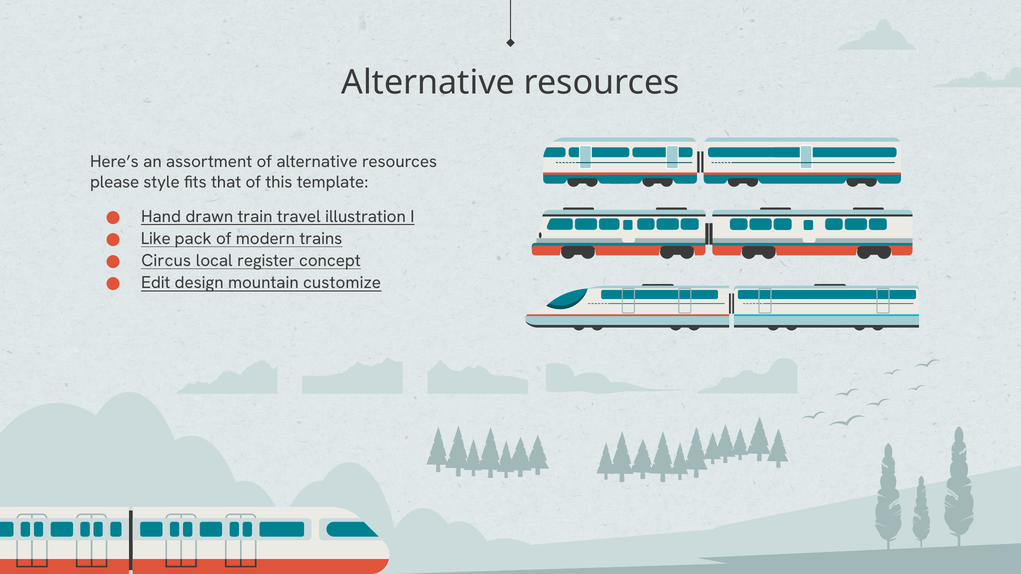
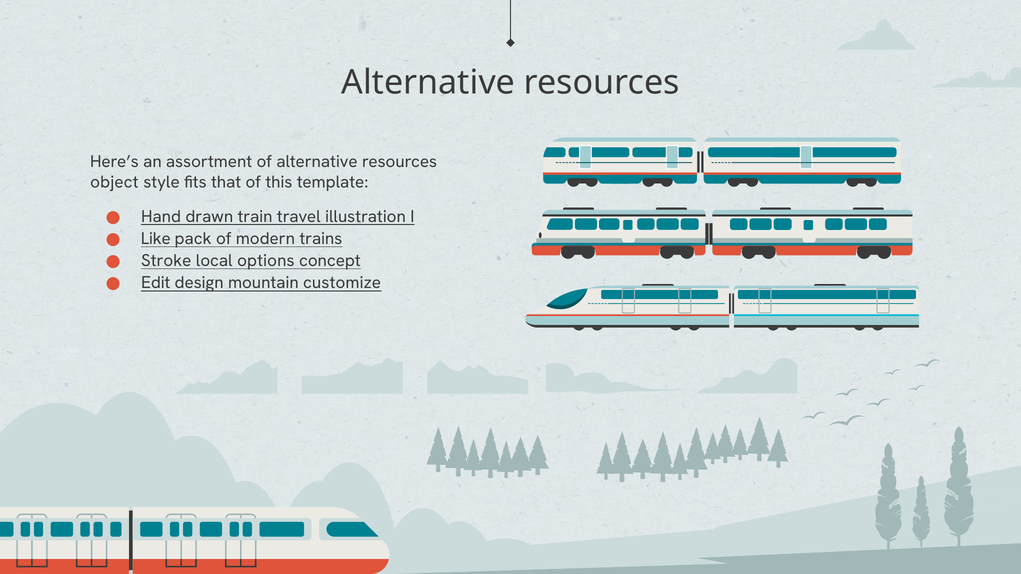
please: please -> object
Circus: Circus -> Stroke
register: register -> options
